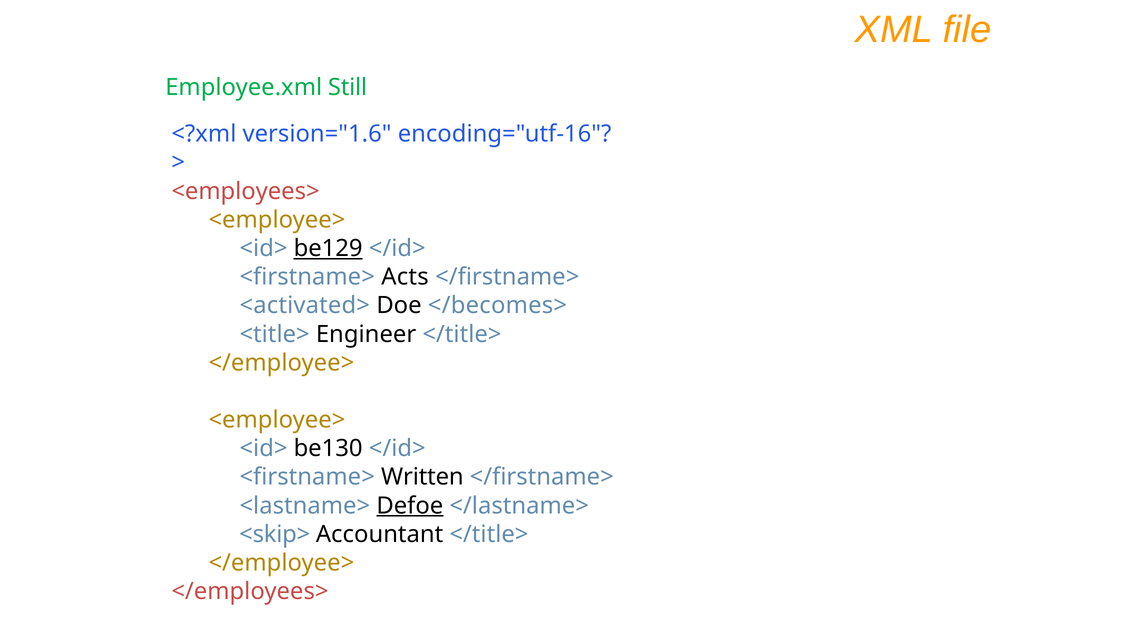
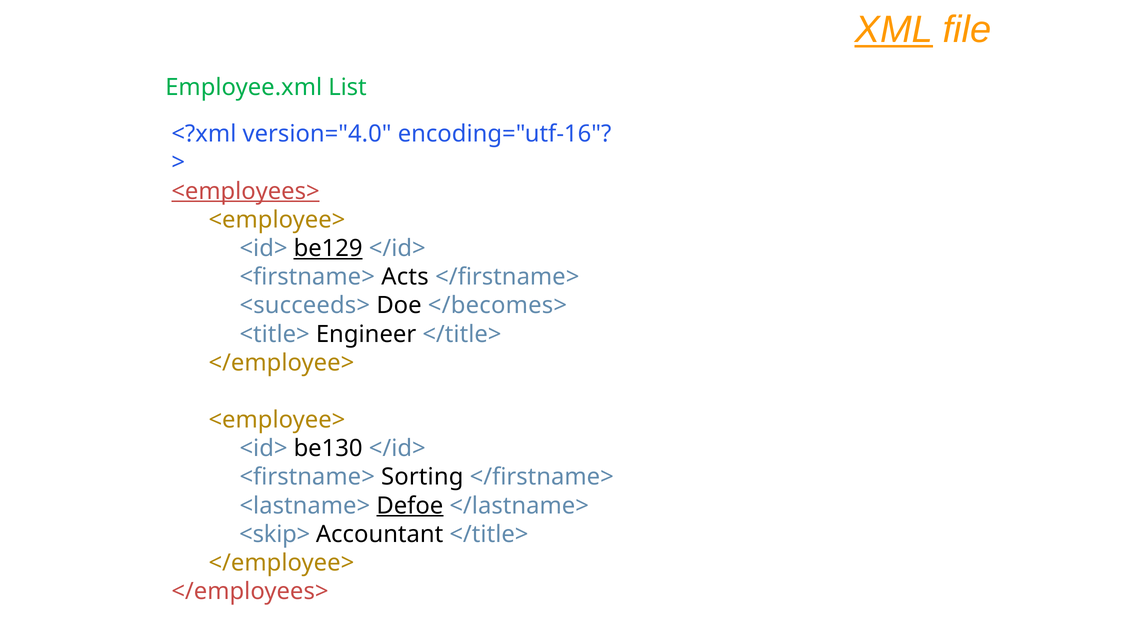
XML underline: none -> present
Still: Still -> List
version="1.6: version="1.6 -> version="4.0
<employees> underline: none -> present
<activated>: <activated> -> <succeeds>
Written: Written -> Sorting
